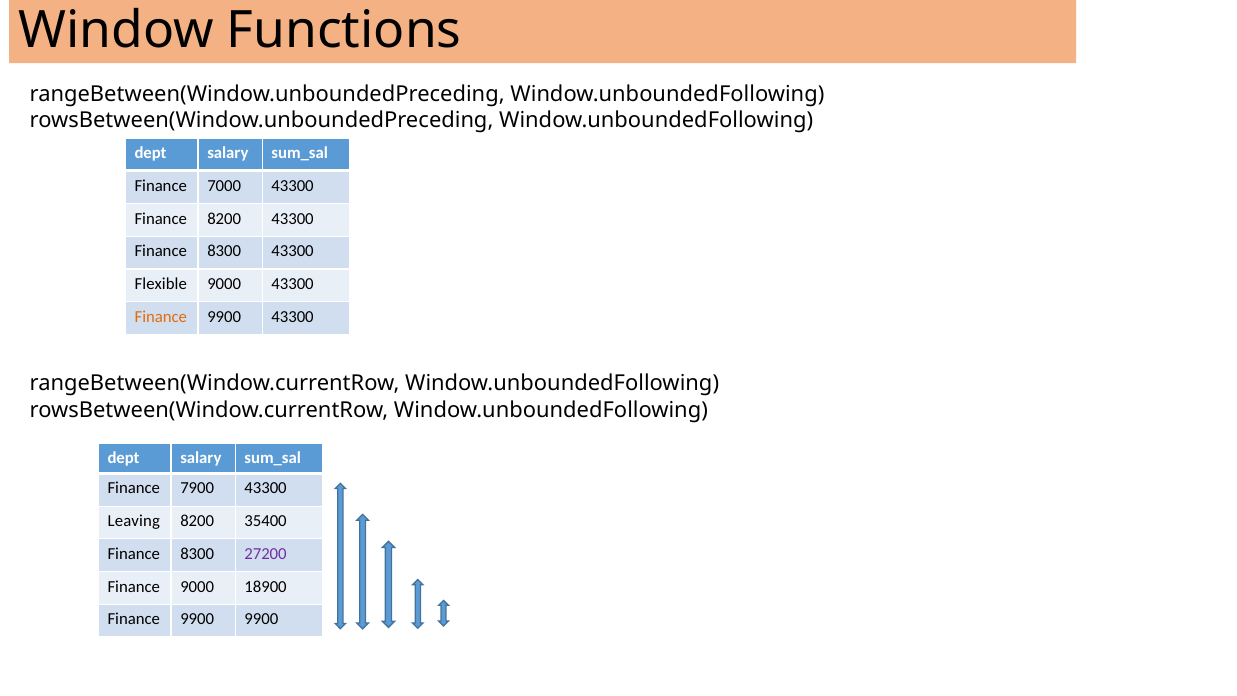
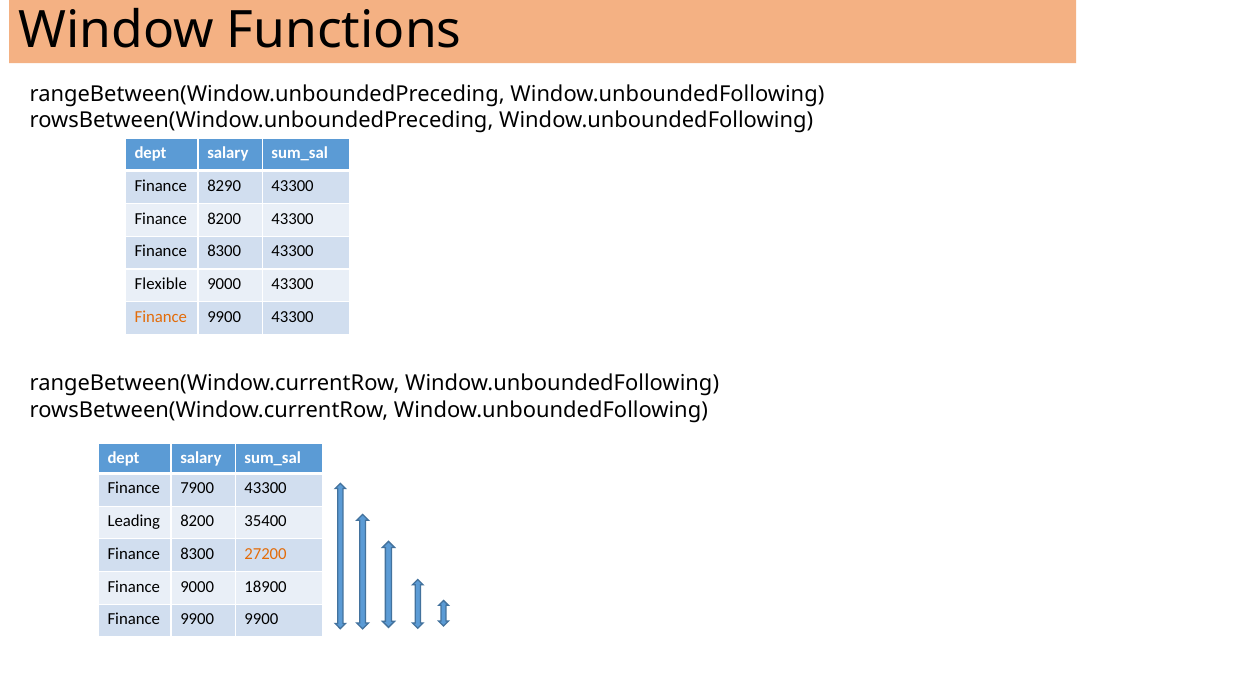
7000: 7000 -> 8290
Leaving: Leaving -> Leading
27200 colour: purple -> orange
